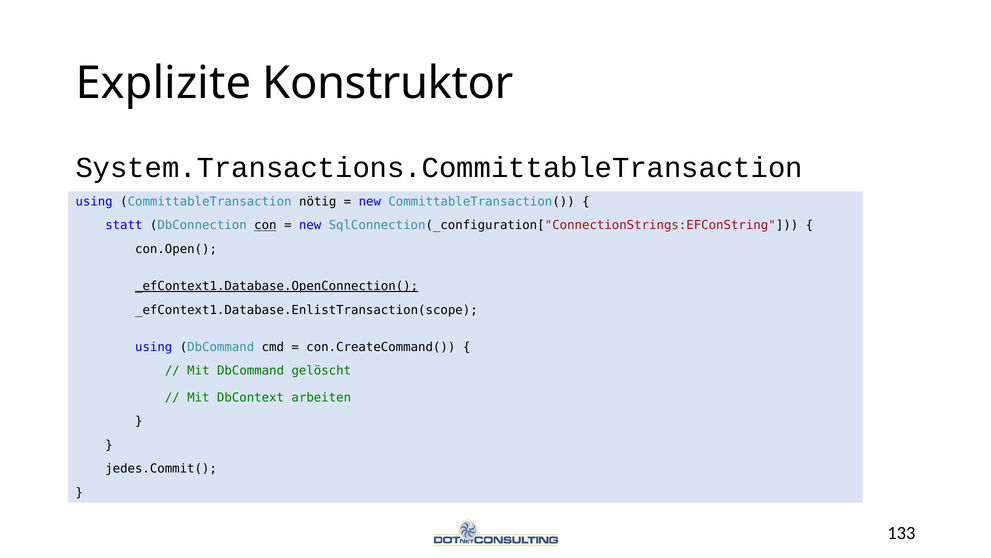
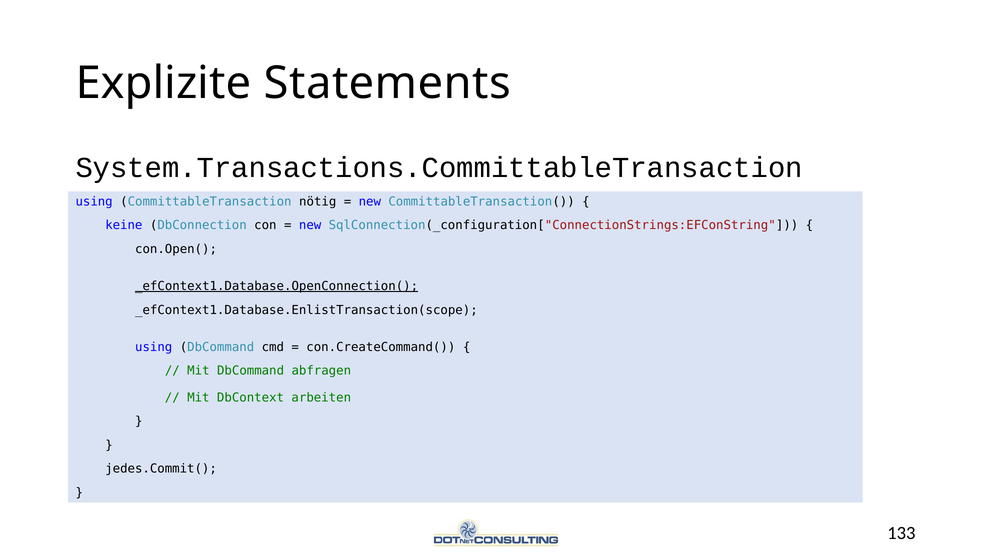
Konstruktor: Konstruktor -> Statements
statt: statt -> keine
con underline: present -> none
gelöscht: gelöscht -> abfragen
